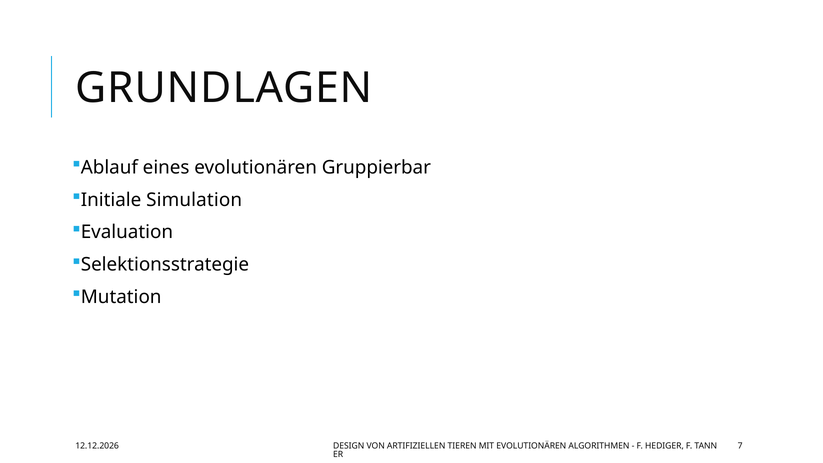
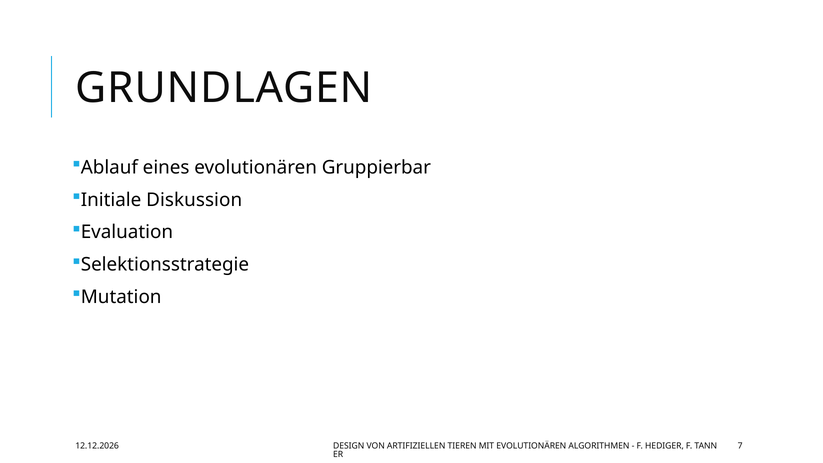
Simulation: Simulation -> Diskussion
